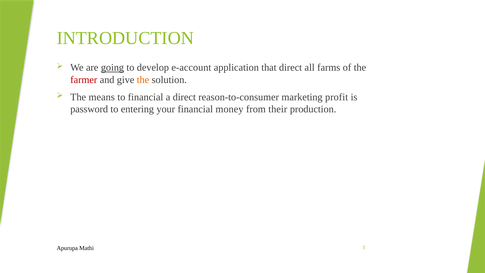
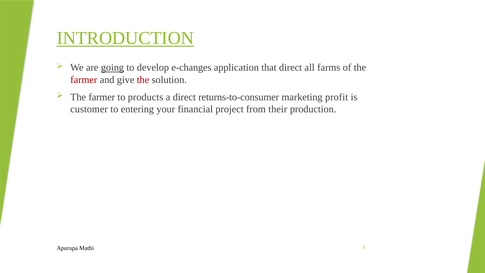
INTRODUCTION underline: none -> present
e-account: e-account -> e-changes
the at (143, 80) colour: orange -> red
means at (102, 97): means -> farmer
to financial: financial -> products
reason-to-consumer: reason-to-consumer -> returns-to-consumer
password: password -> customer
money: money -> project
